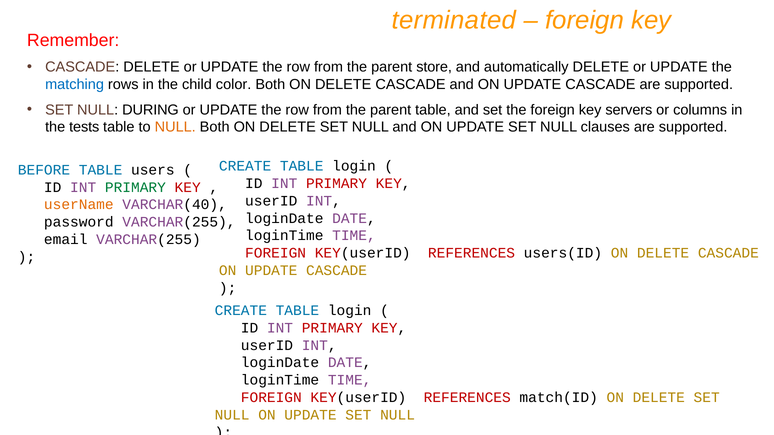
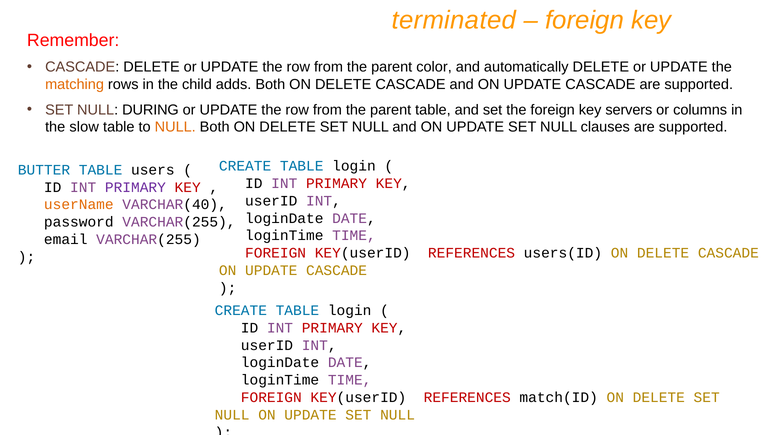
store: store -> color
matching colour: blue -> orange
color: color -> adds
tests: tests -> slow
BEFORE: BEFORE -> BUTTER
PRIMARY at (135, 187) colour: green -> purple
